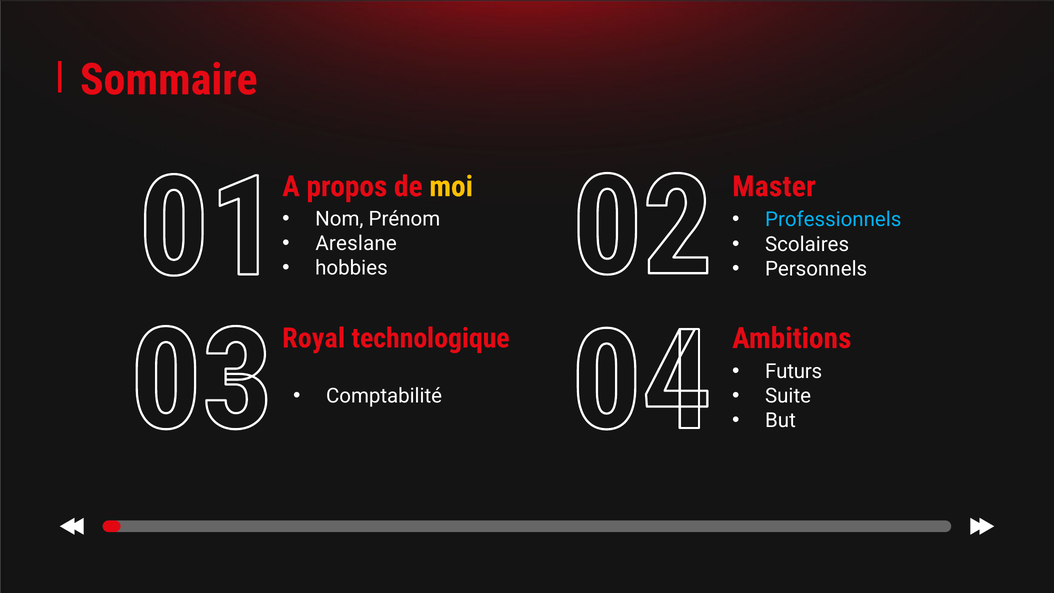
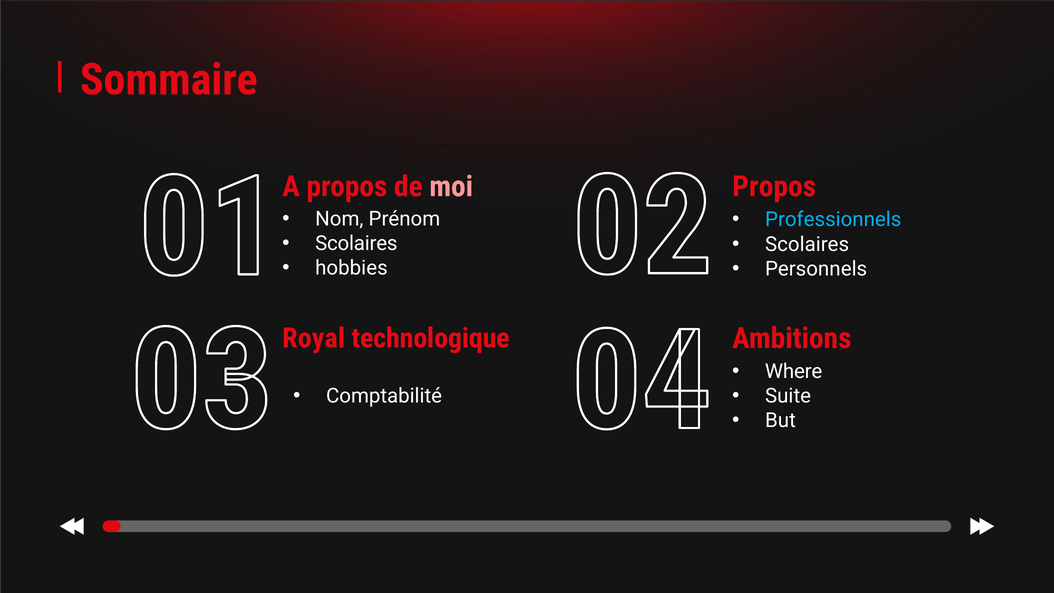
moi colour: yellow -> pink
Master at (774, 187): Master -> Propos
Areslane at (356, 243): Areslane -> Scolaires
Futurs: Futurs -> Where
